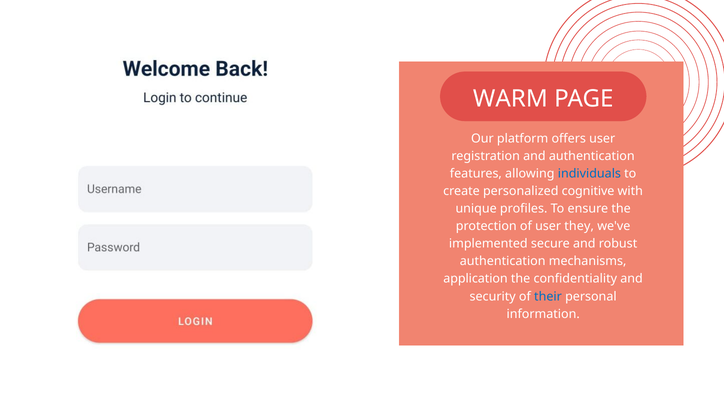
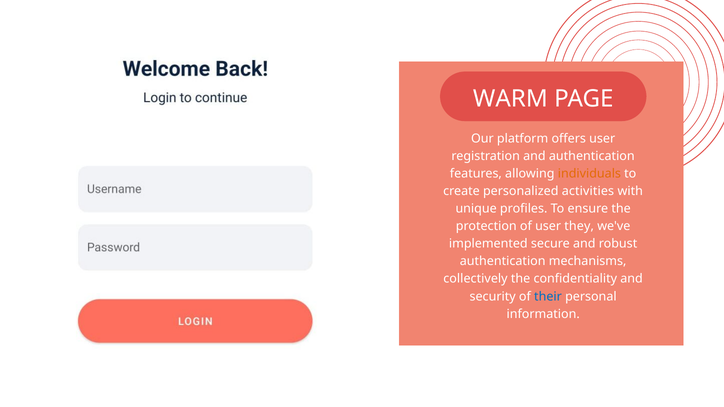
individuals colour: blue -> orange
cognitive: cognitive -> activities
application: application -> collectively
